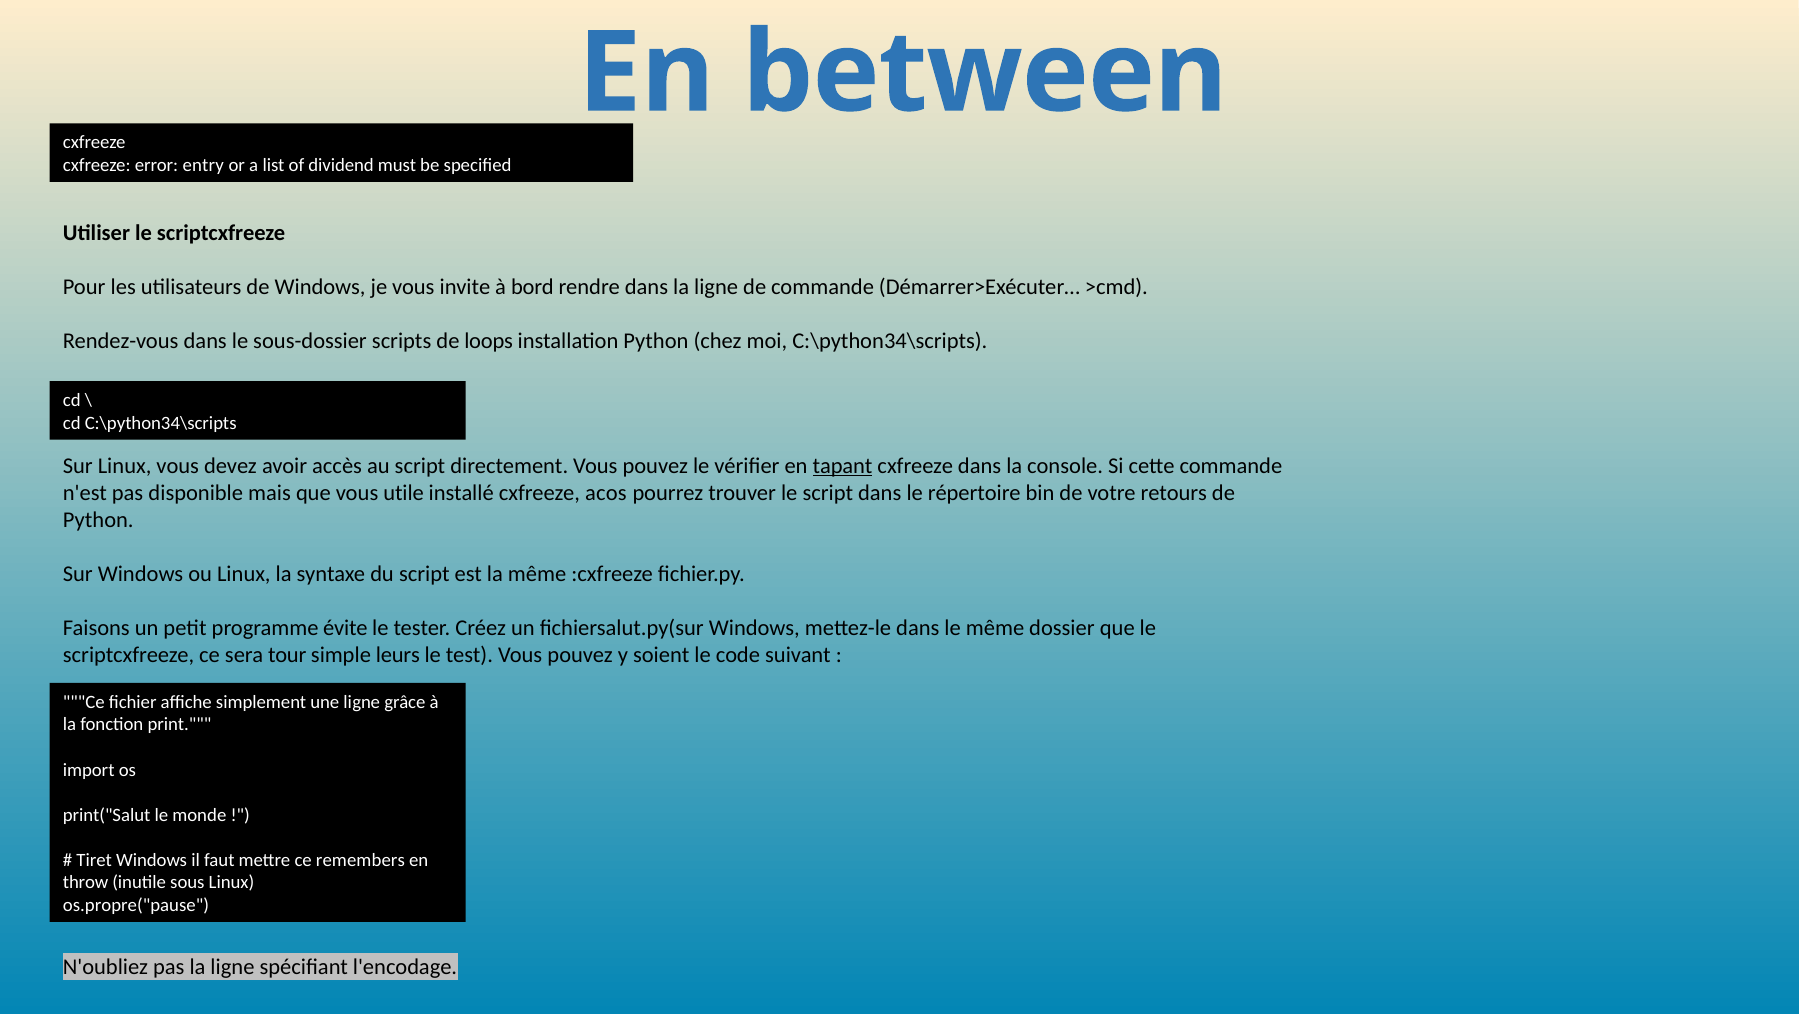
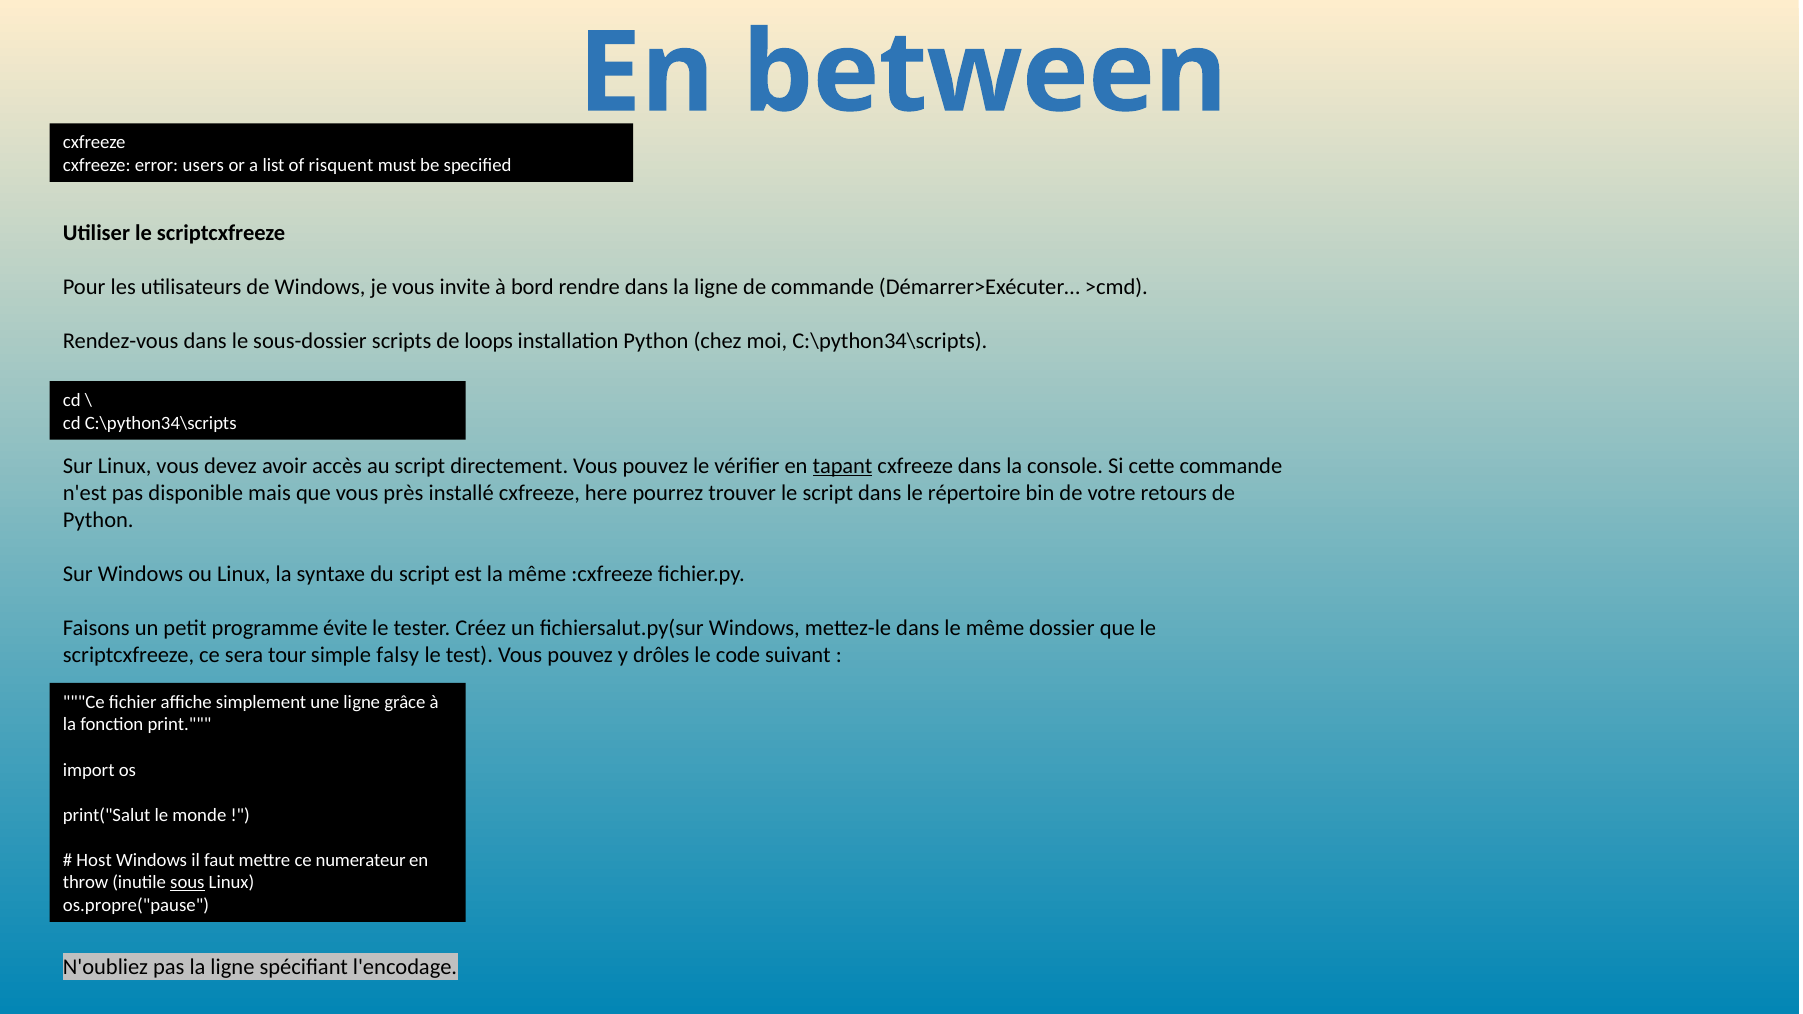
entry: entry -> users
dividend: dividend -> risquent
utile: utile -> près
acos: acos -> here
leurs: leurs -> falsy
soient: soient -> drôles
Tiret: Tiret -> Host
remembers: remembers -> numerateur
sous underline: none -> present
